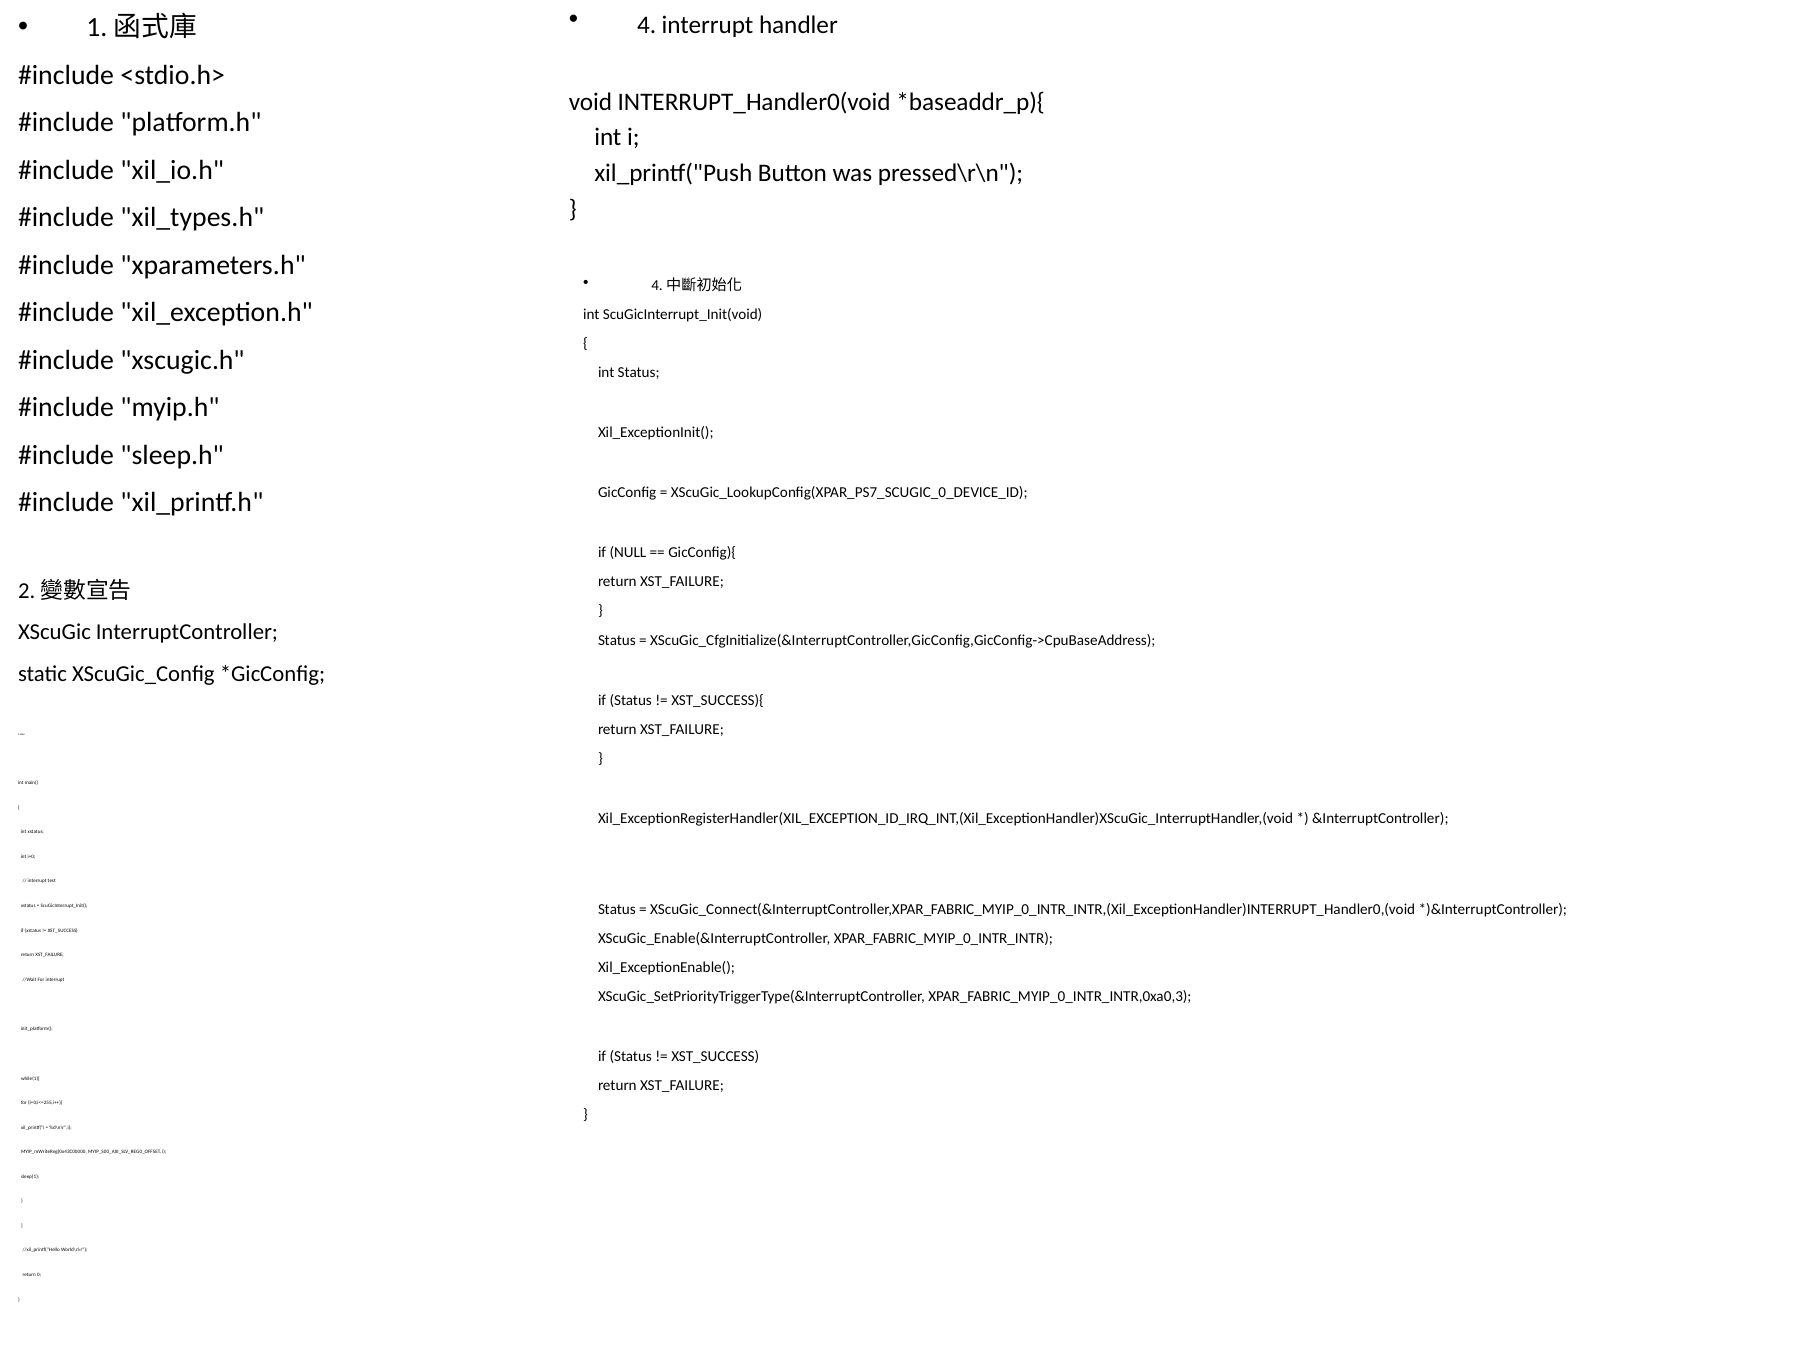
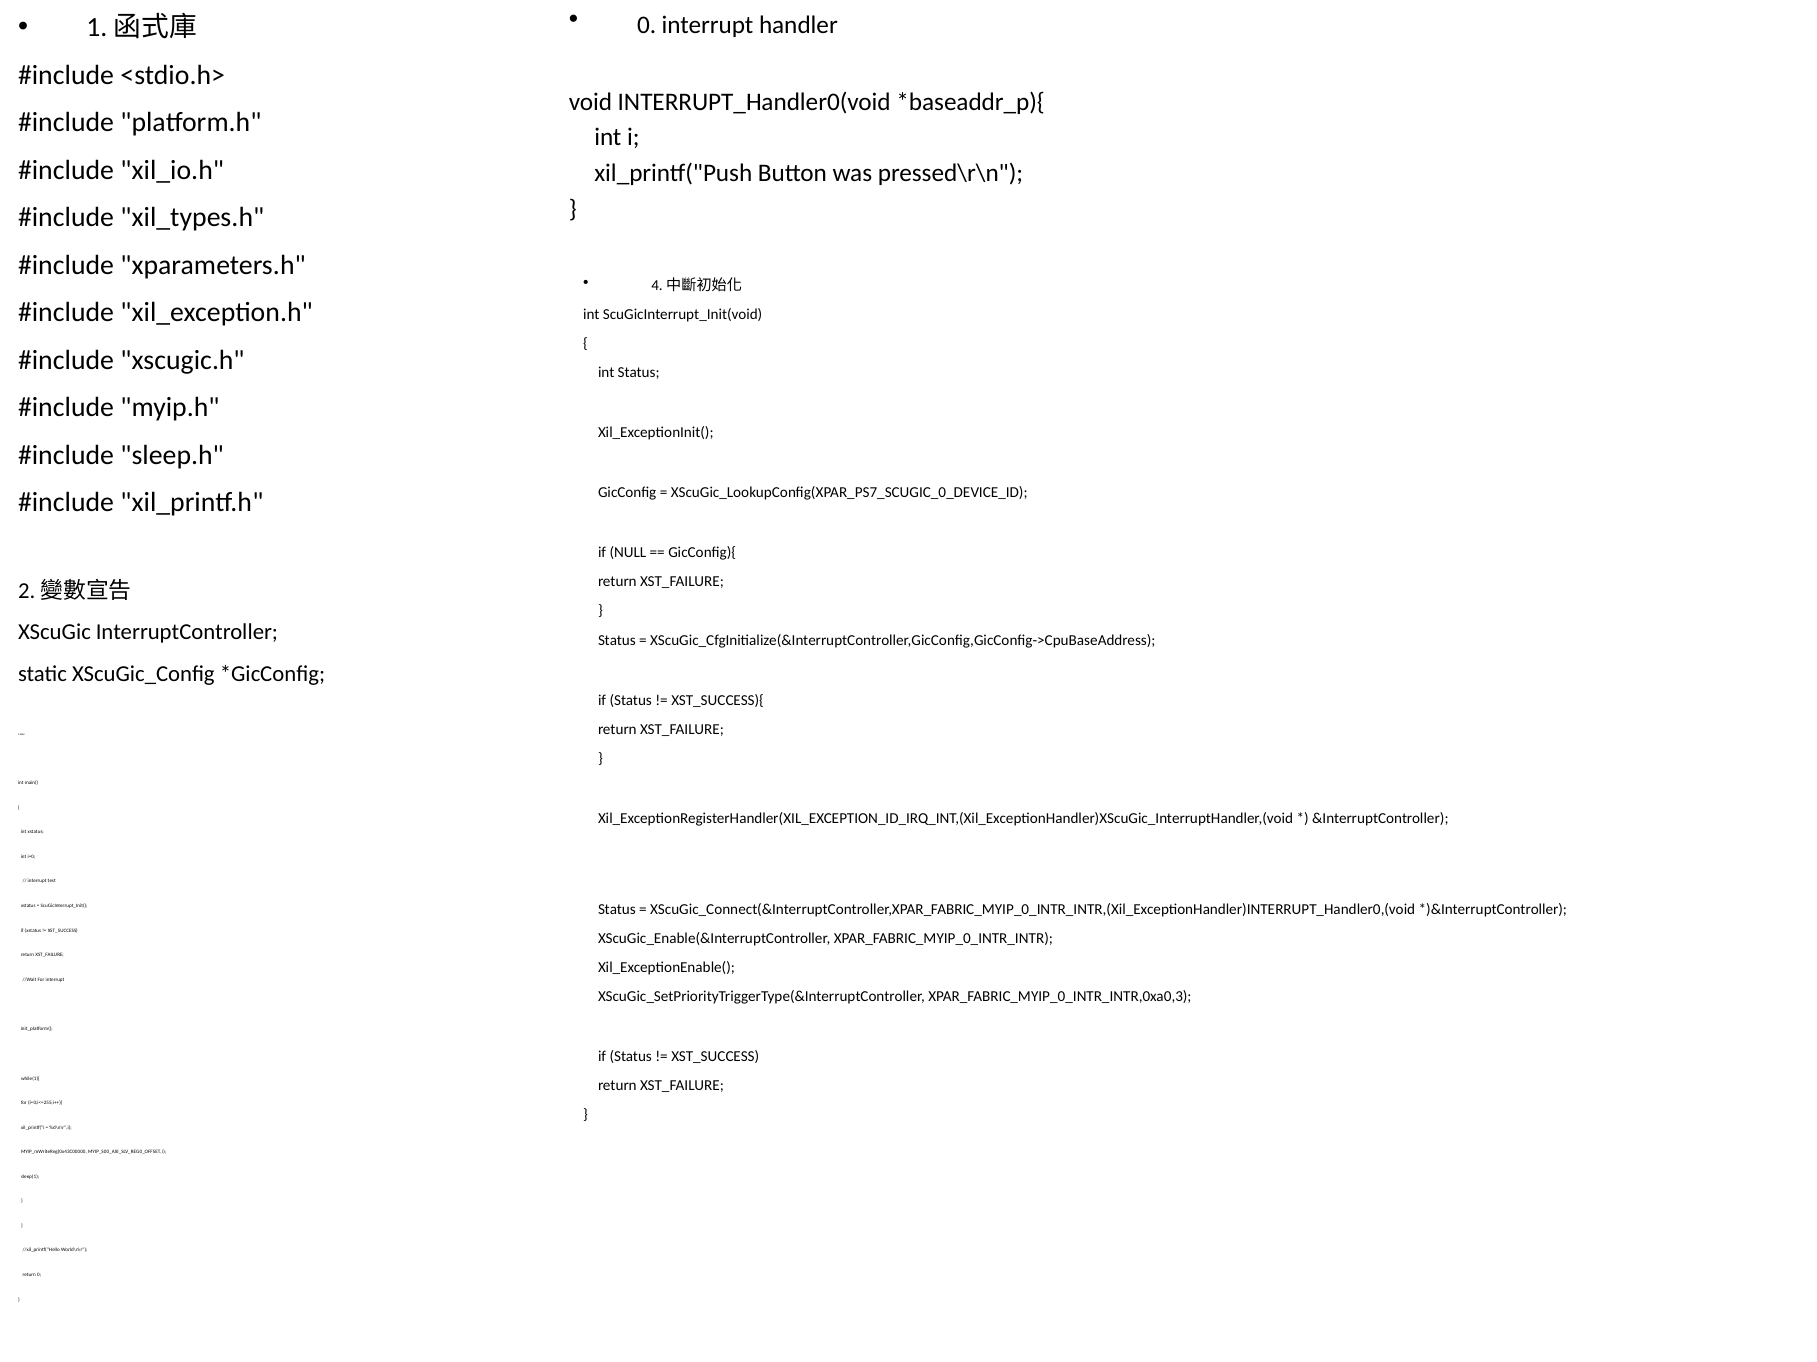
4 at (647, 25): 4 -> 0
